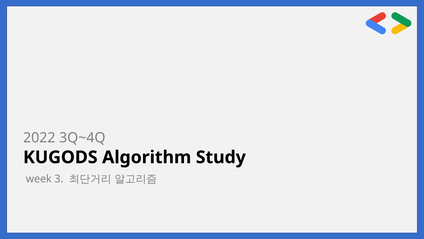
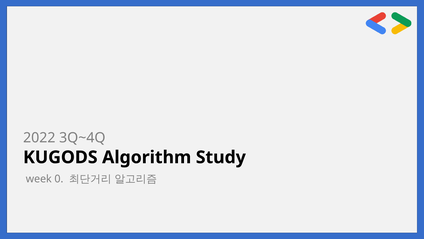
3: 3 -> 0
